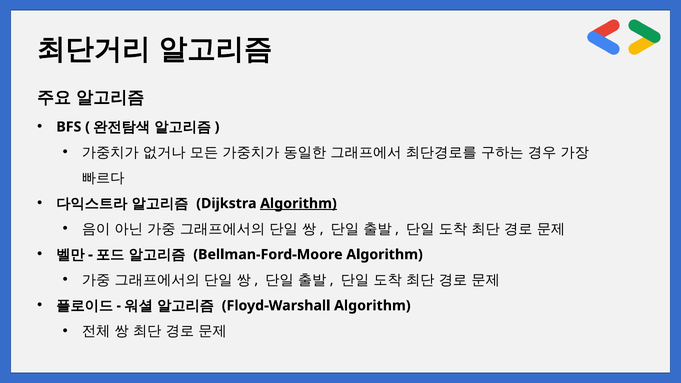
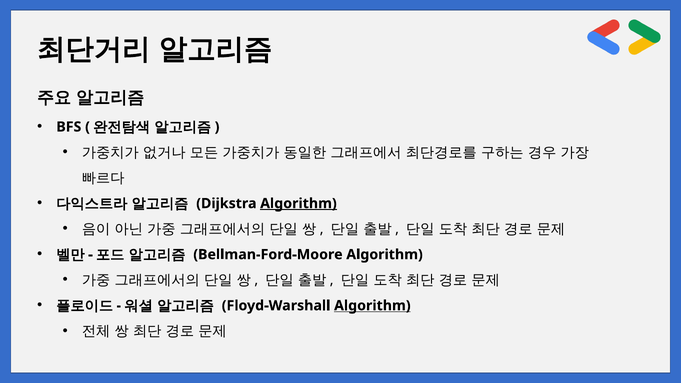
Algorithm at (372, 306) underline: none -> present
